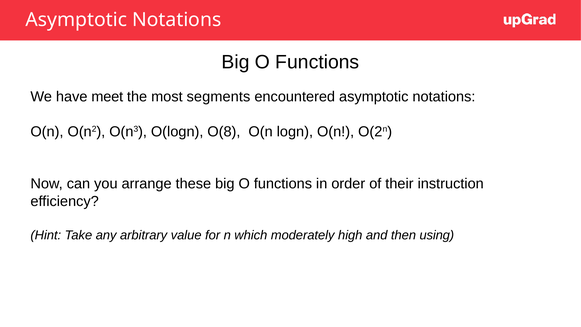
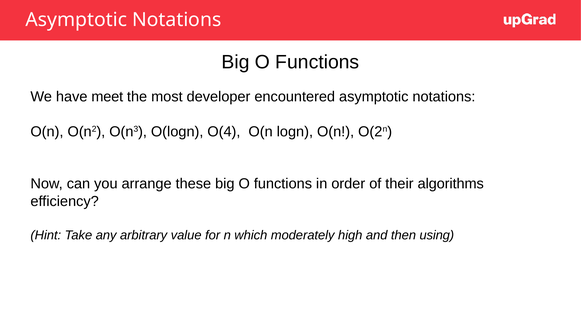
segments: segments -> developer
O(8: O(8 -> O(4
instruction: instruction -> algorithms
